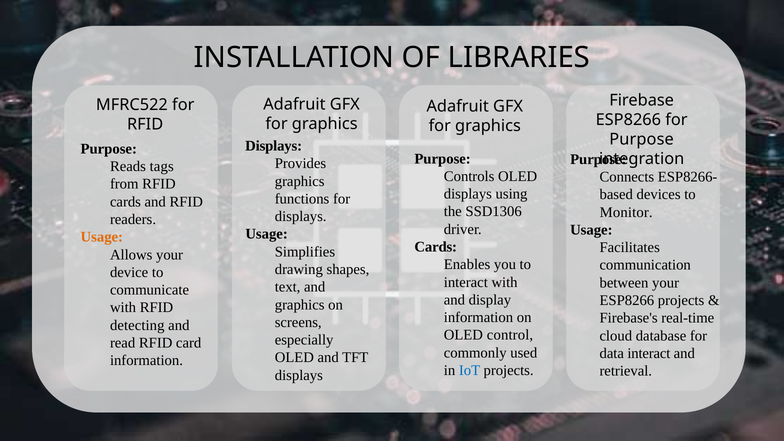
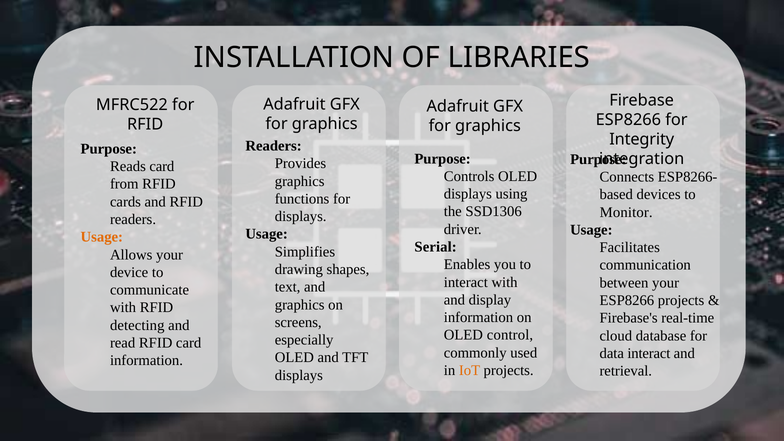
Purpose at (642, 139): Purpose -> Integrity
Displays at (274, 146): Displays -> Readers
Reads tags: tags -> card
Cards at (436, 247): Cards -> Serial
IoT colour: blue -> orange
